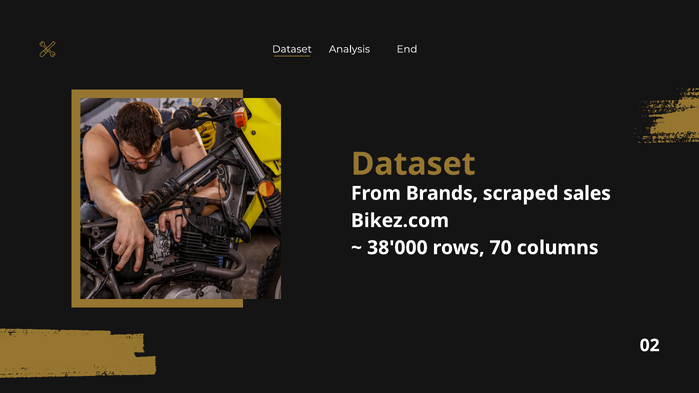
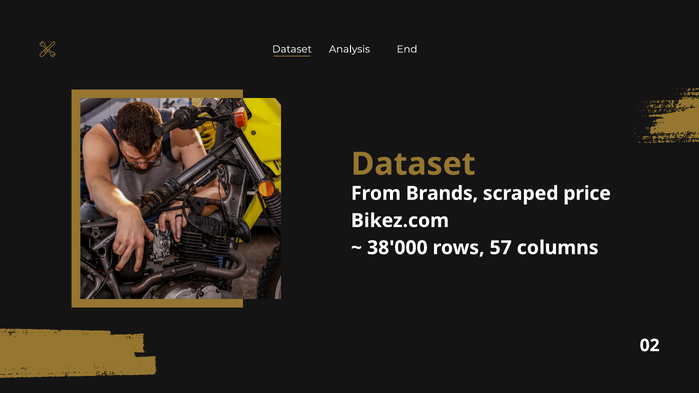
sales: sales -> price
70: 70 -> 57
